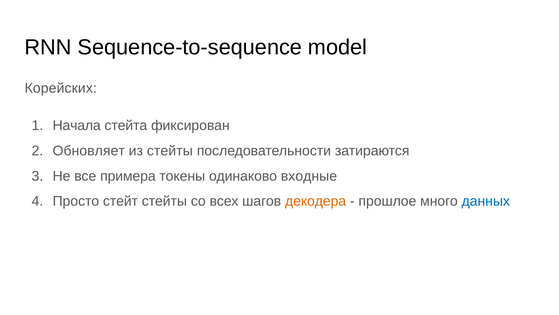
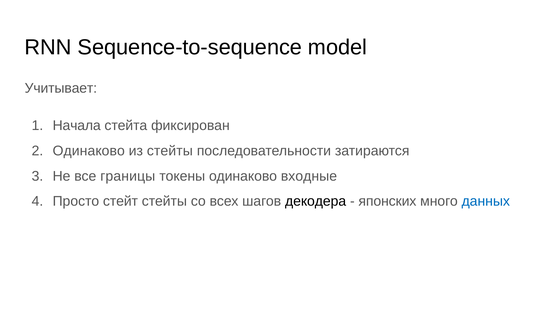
Корейских: Корейских -> Учитывает
Обновляет at (89, 151): Обновляет -> Одинаково
примера: примера -> границы
декодера colour: orange -> black
прошлое: прошлое -> японских
